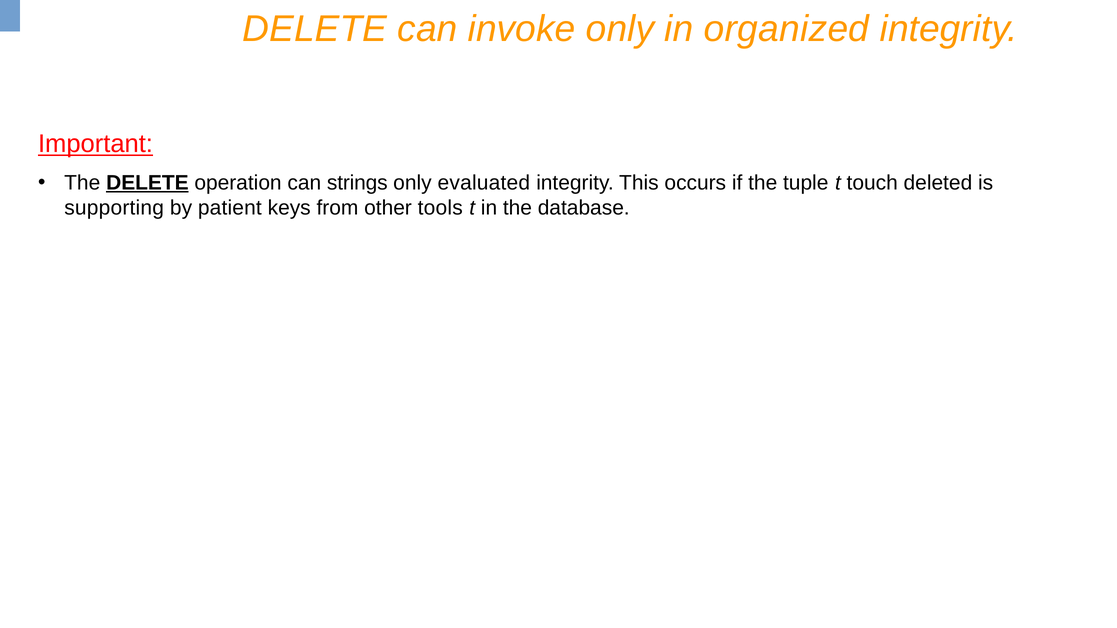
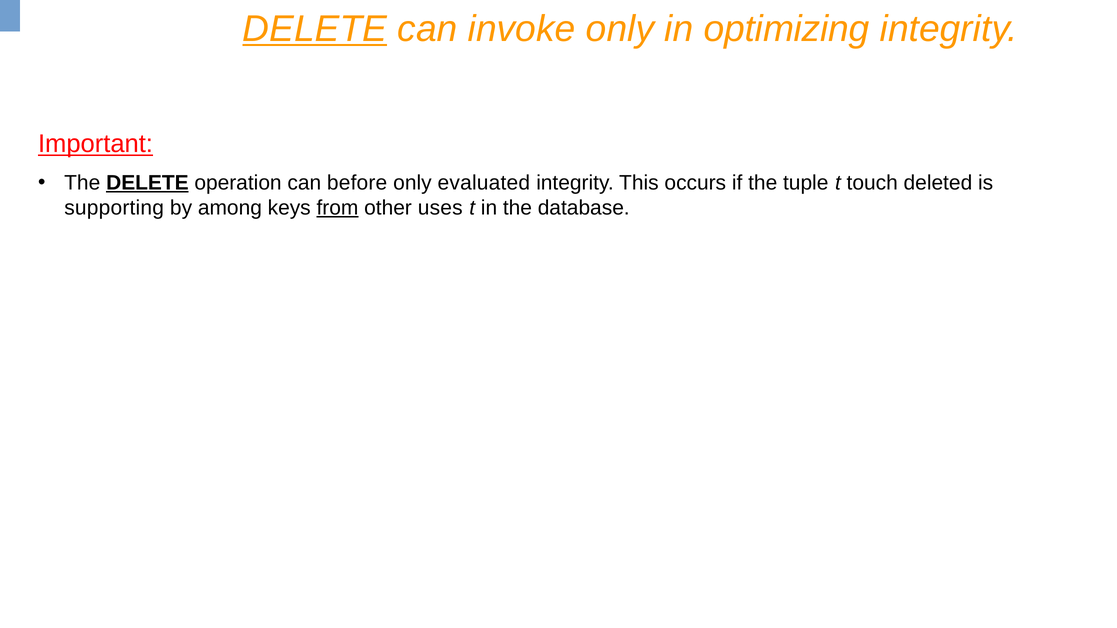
DELETE at (315, 29) underline: none -> present
organized: organized -> optimizing
strings: strings -> before
patient: patient -> among
from underline: none -> present
tools: tools -> uses
